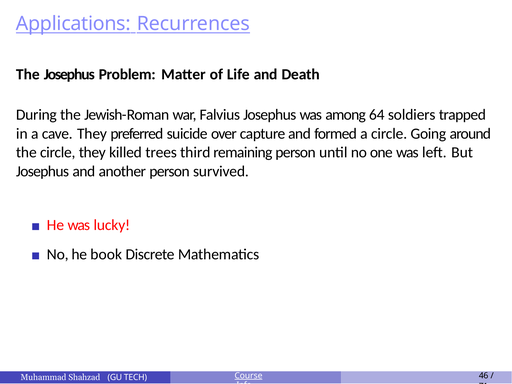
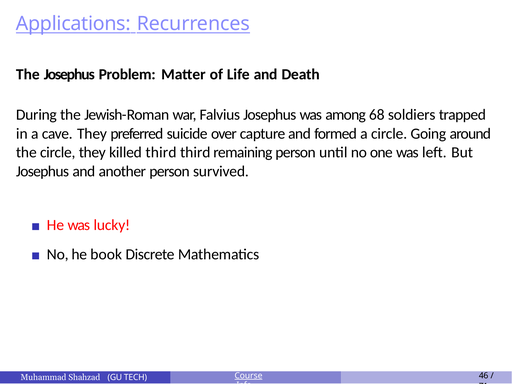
64: 64 -> 68
killed trees: trees -> third
